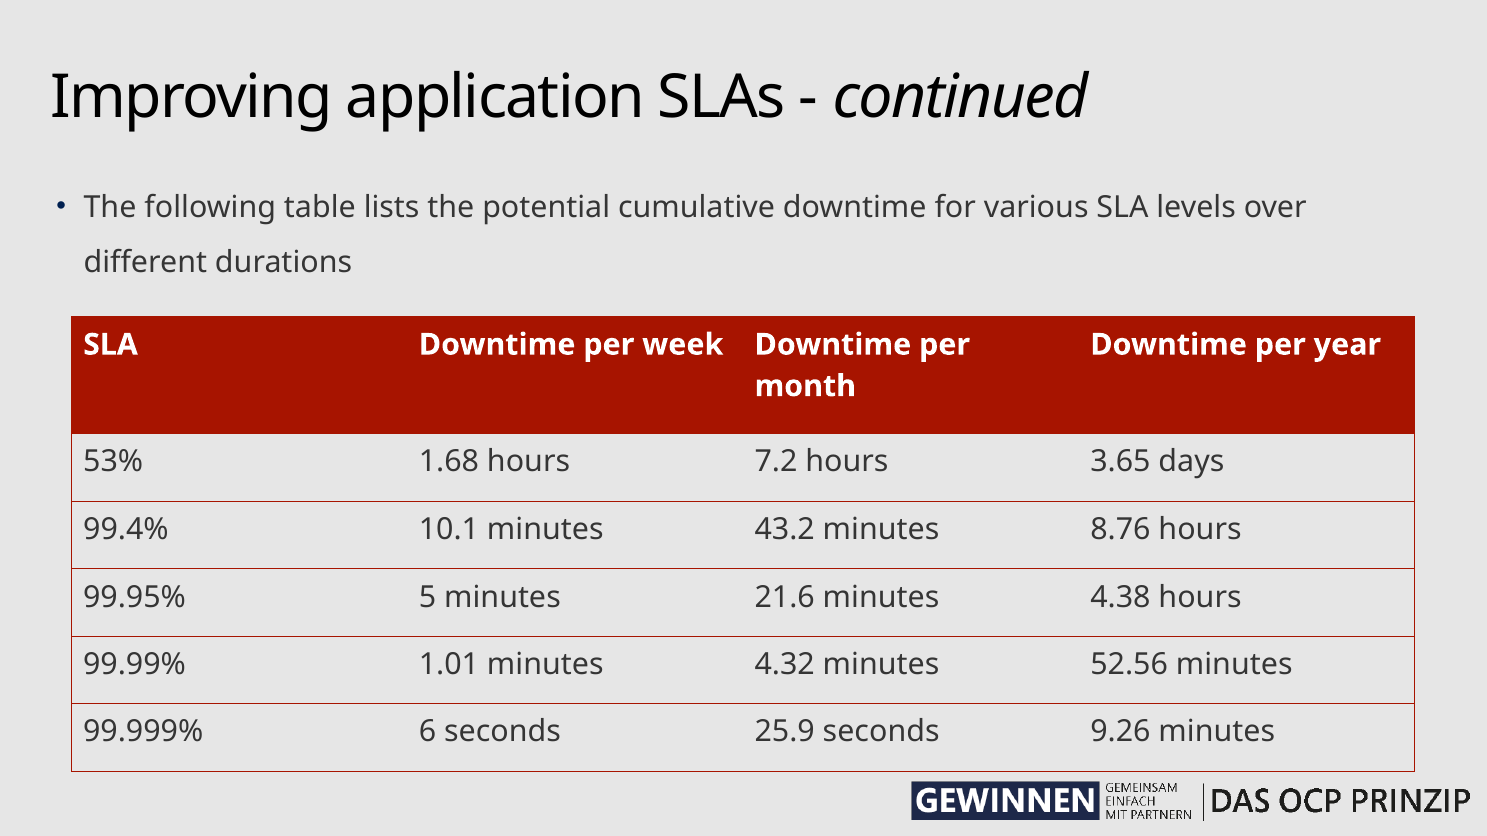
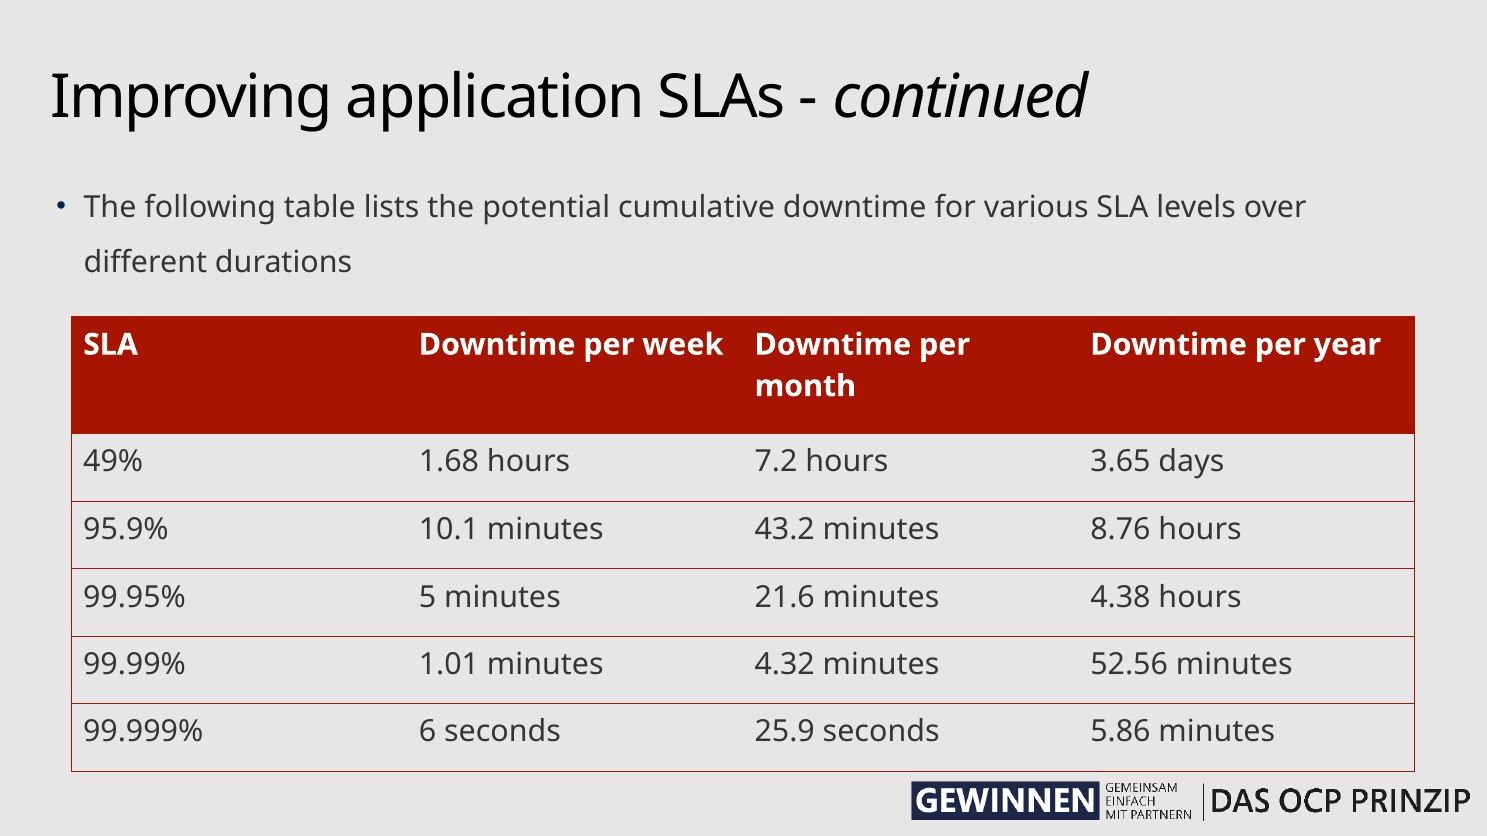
53%: 53% -> 49%
99.4%: 99.4% -> 95.9%
9.26: 9.26 -> 5.86
